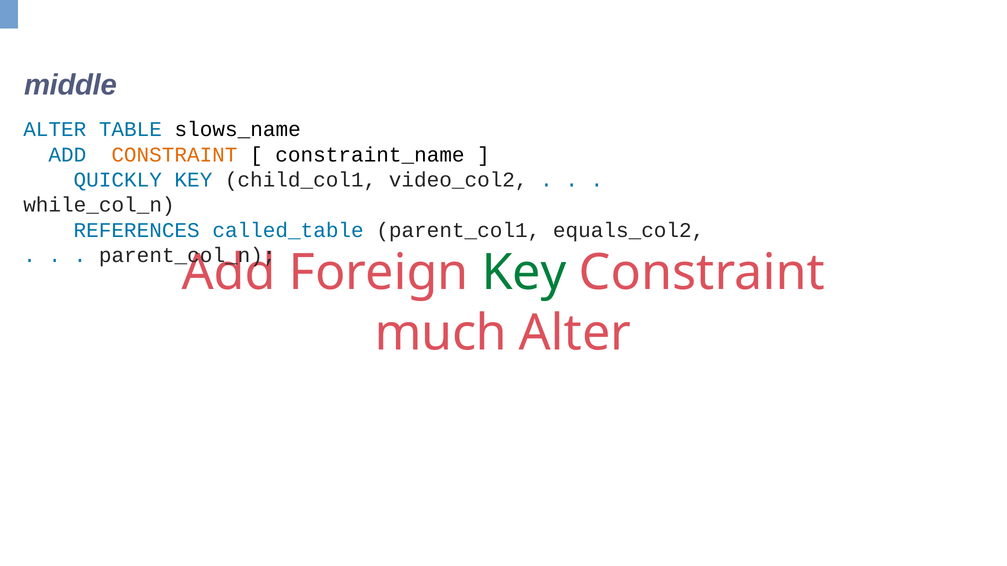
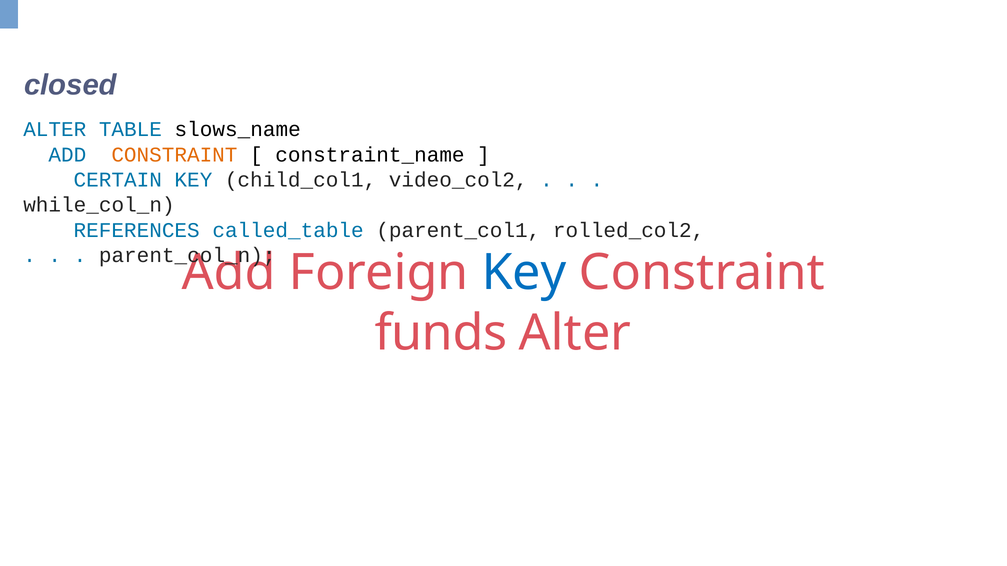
middle: middle -> closed
QUICKLY: QUICKLY -> CERTAIN
equals_col2: equals_col2 -> rolled_col2
Key at (524, 273) colour: green -> blue
much: much -> funds
